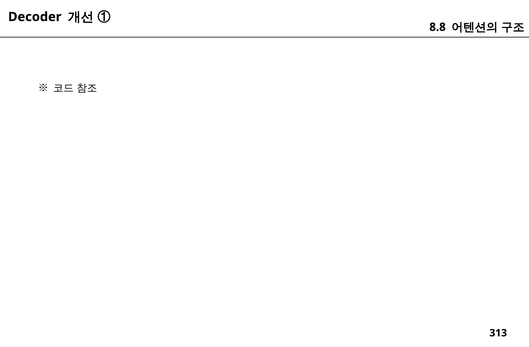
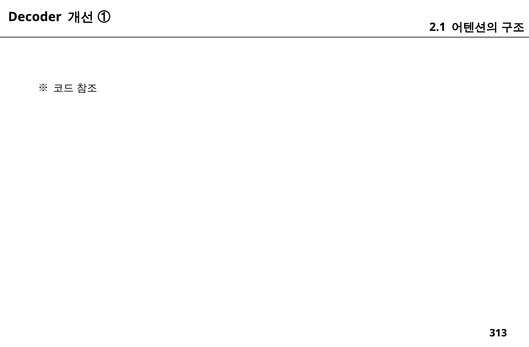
8.8: 8.8 -> 2.1
